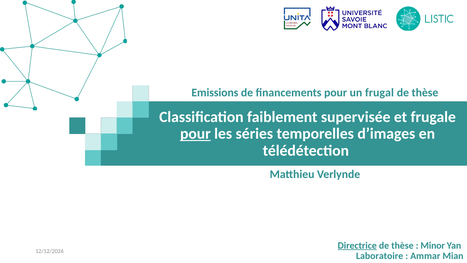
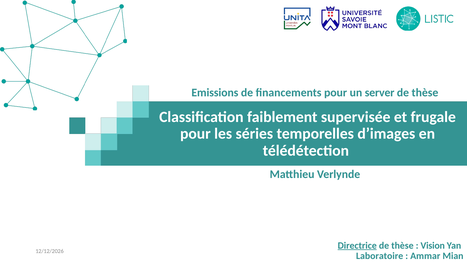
frugal: frugal -> server
pour at (195, 134) underline: present -> none
Minor: Minor -> Vision
